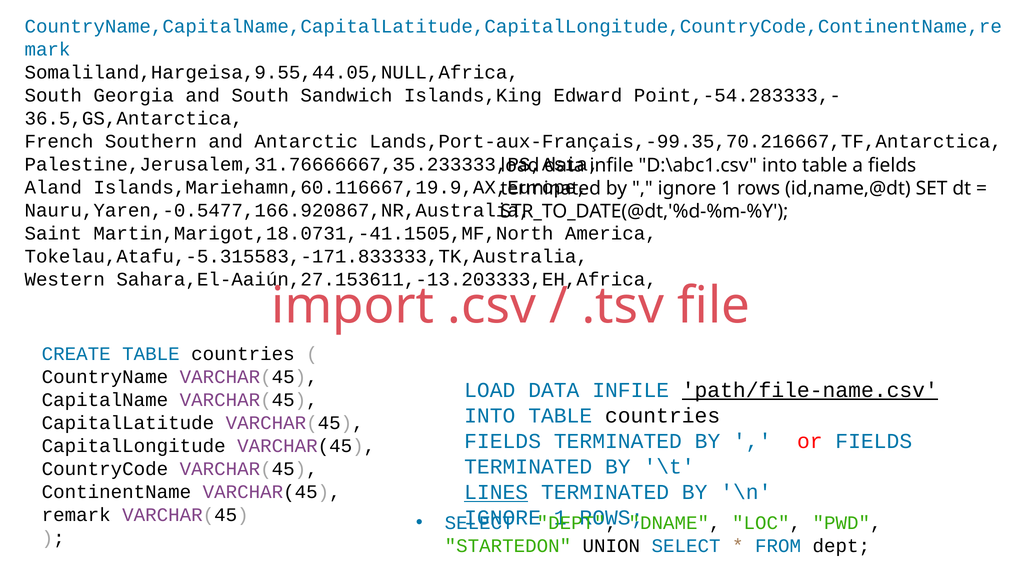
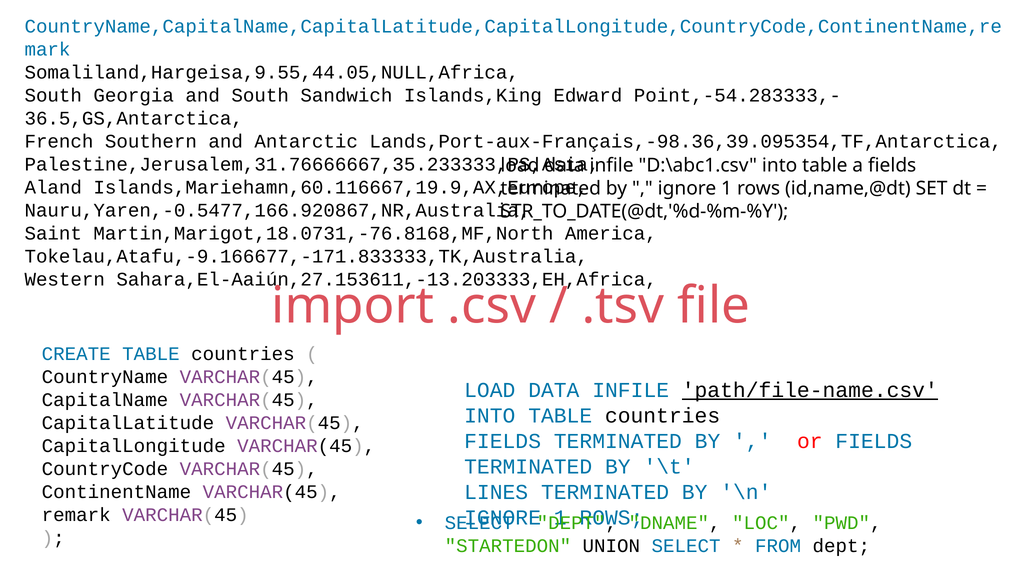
Lands,Port-aux-Français,-99.35,70.216667,TF,Antarctica: Lands,Port-aux-Français,-99.35,70.216667,TF,Antarctica -> Lands,Port-aux-Français,-98.36,39.095354,TF,Antarctica
Martin,Marigot,18.0731,-41.1505,MF,North: Martin,Marigot,18.0731,-41.1505,MF,North -> Martin,Marigot,18.0731,-76.8168,MF,North
Tokelau,Atafu,-5.315583,-171.833333,TK,Australia: Tokelau,Atafu,-5.315583,-171.833333,TK,Australia -> Tokelau,Atafu,-9.166677,-171.833333,TK,Australia
LINES underline: present -> none
